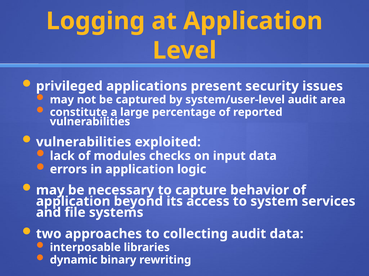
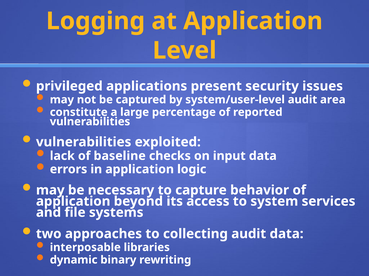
modules: modules -> baseline
